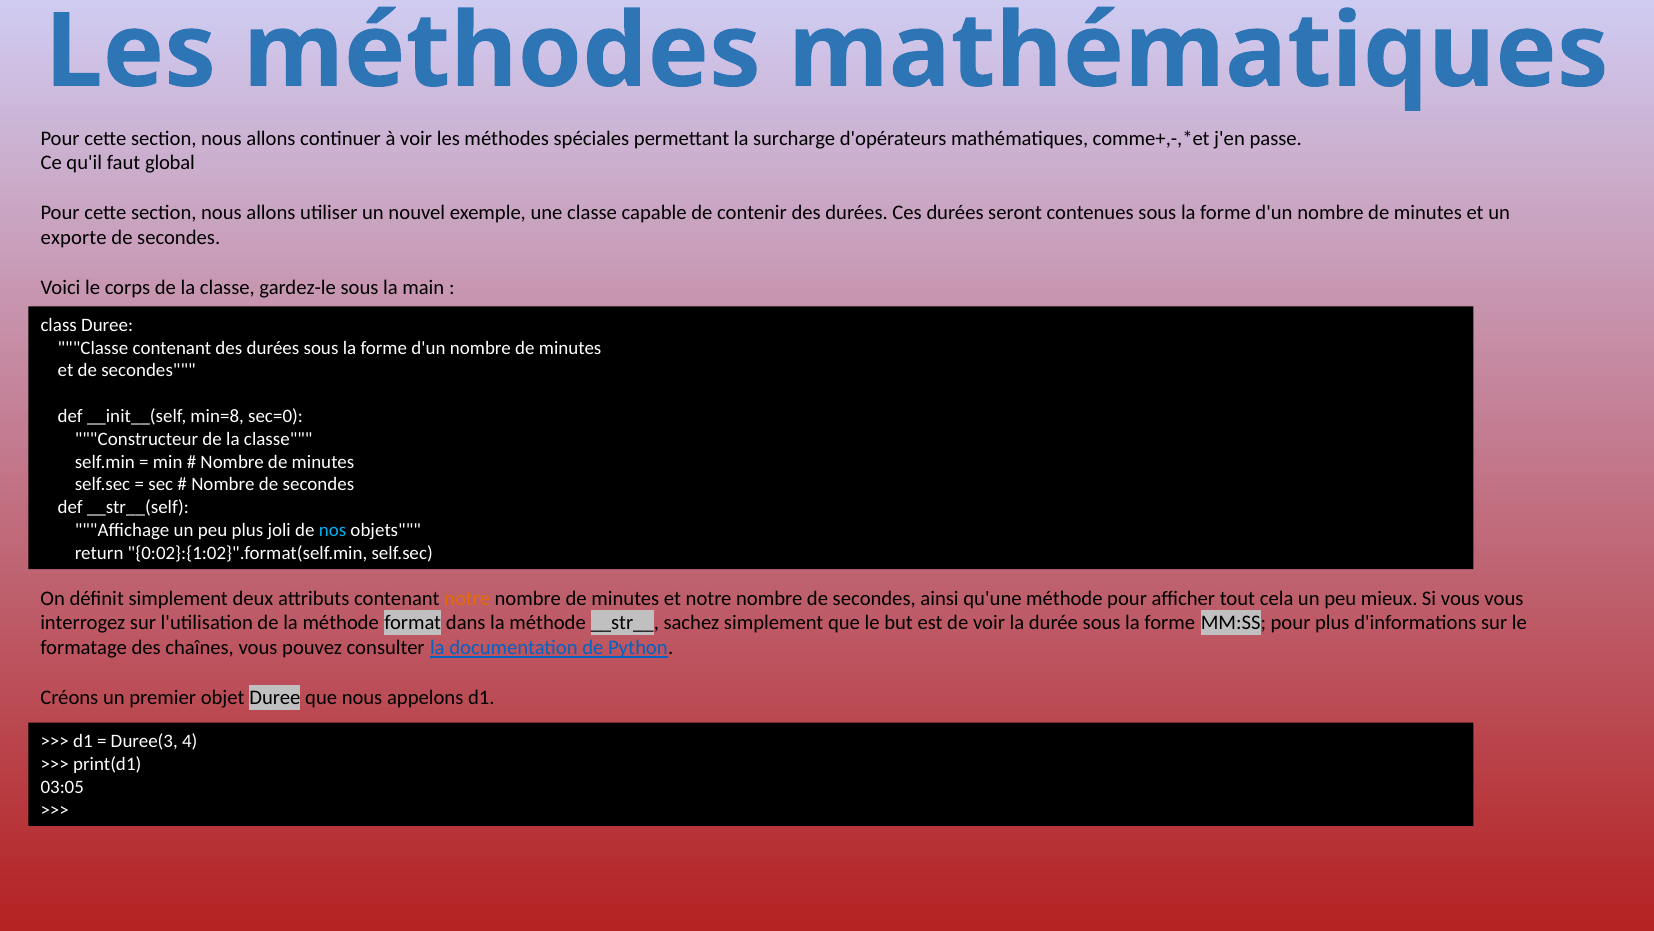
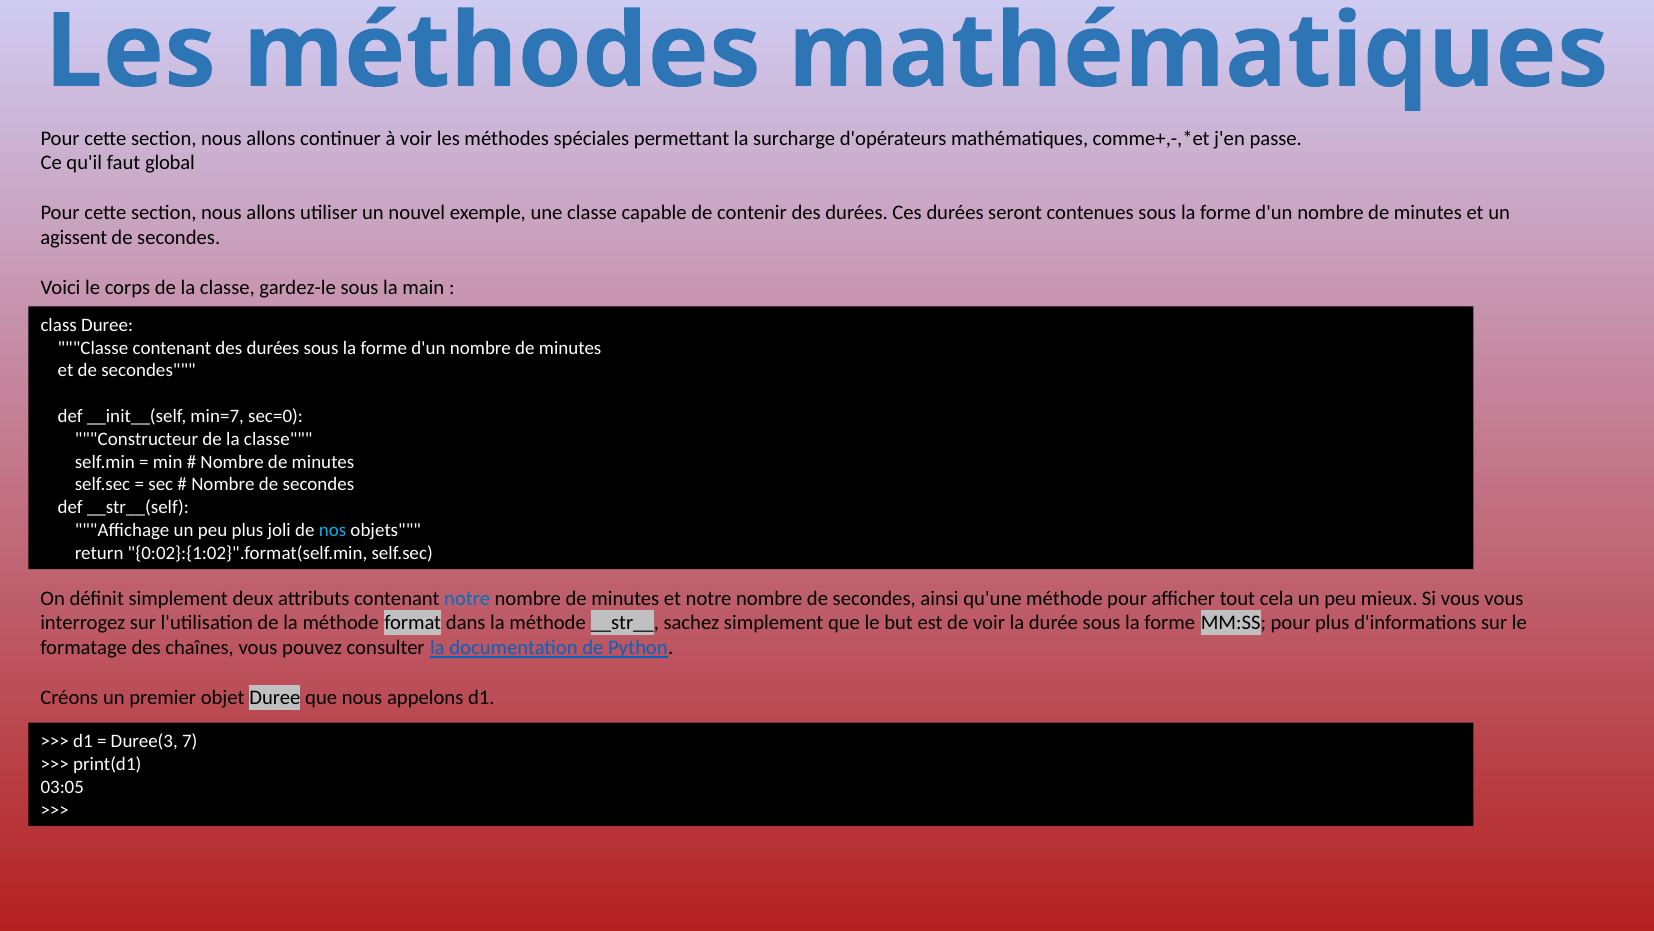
exporte: exporte -> agissent
min=8: min=8 -> min=7
notre at (467, 598) colour: orange -> blue
4: 4 -> 7
